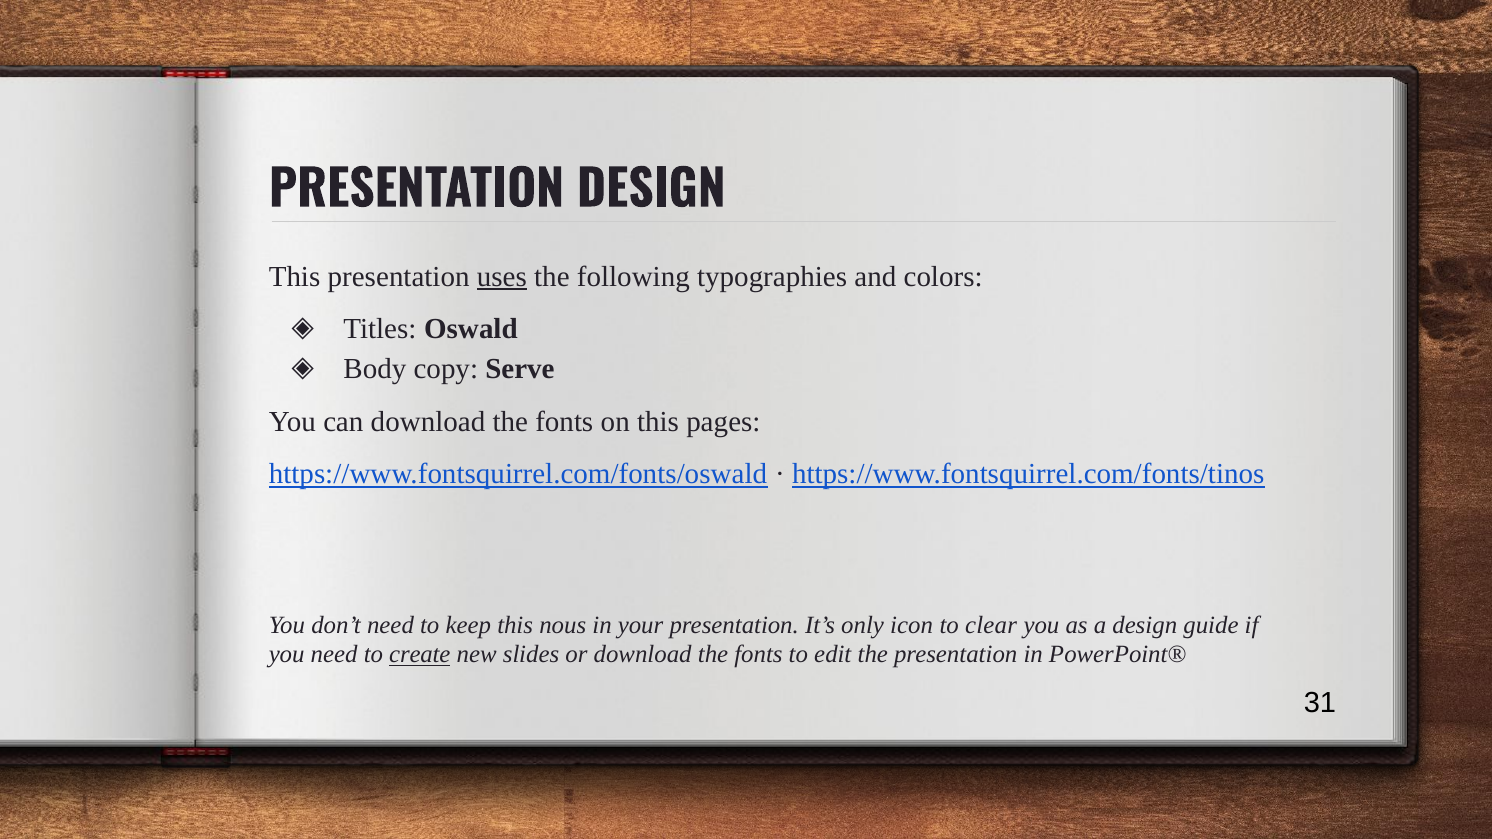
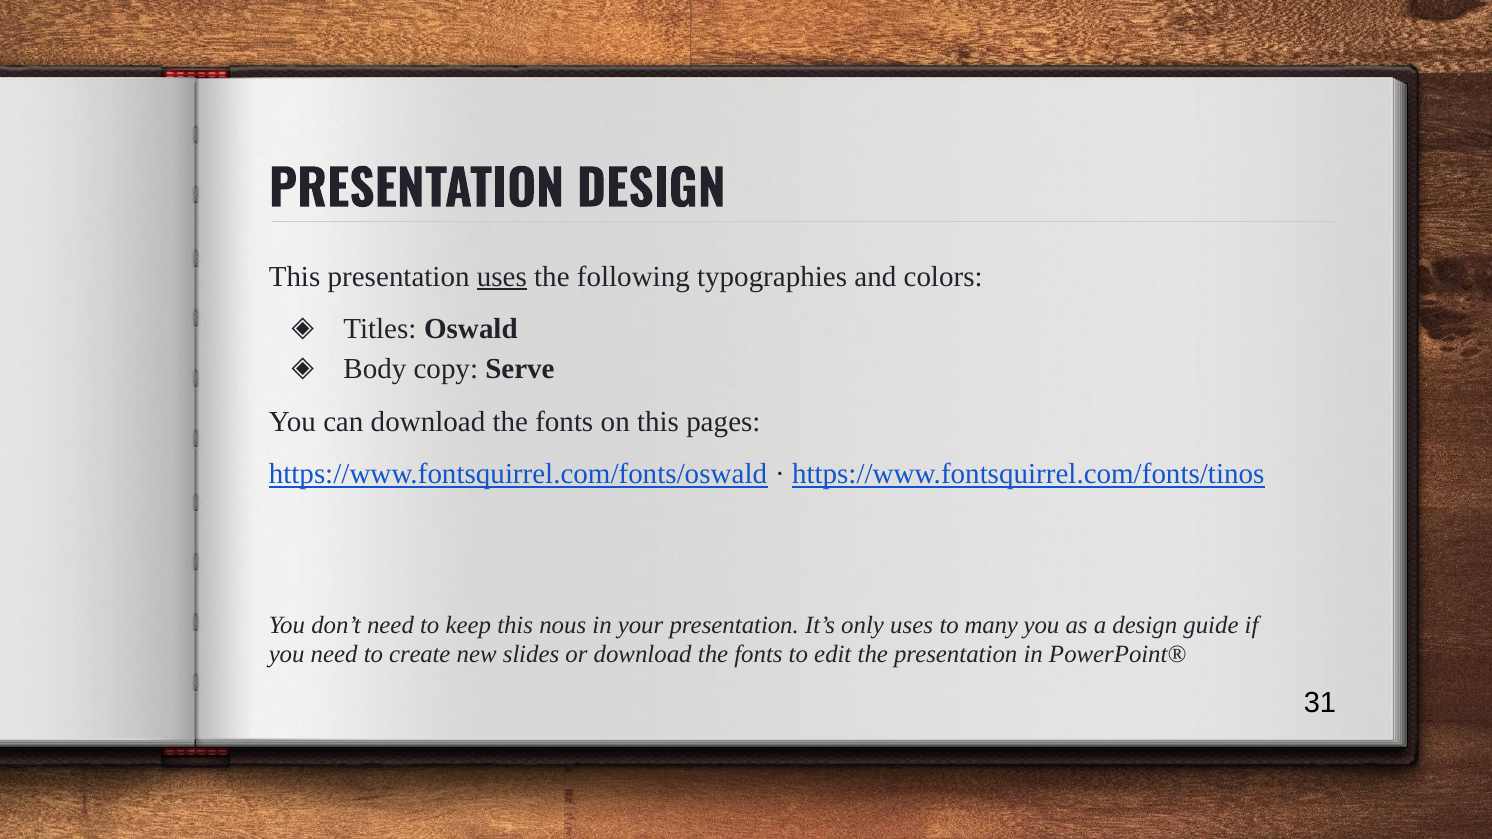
only icon: icon -> uses
clear: clear -> many
create underline: present -> none
